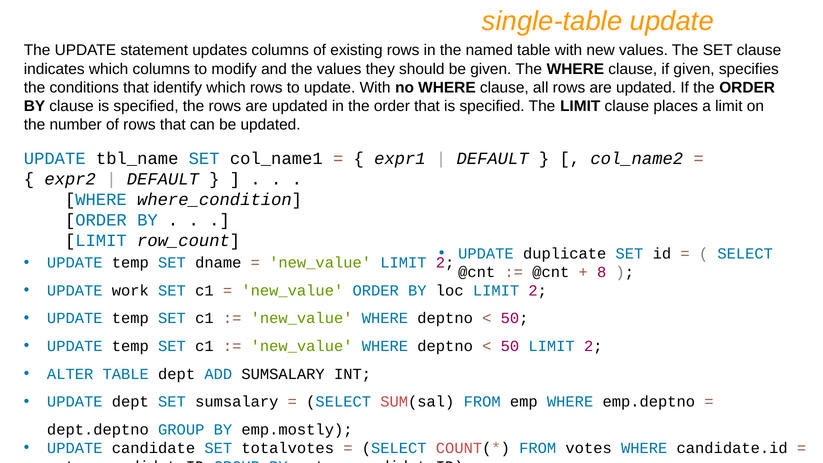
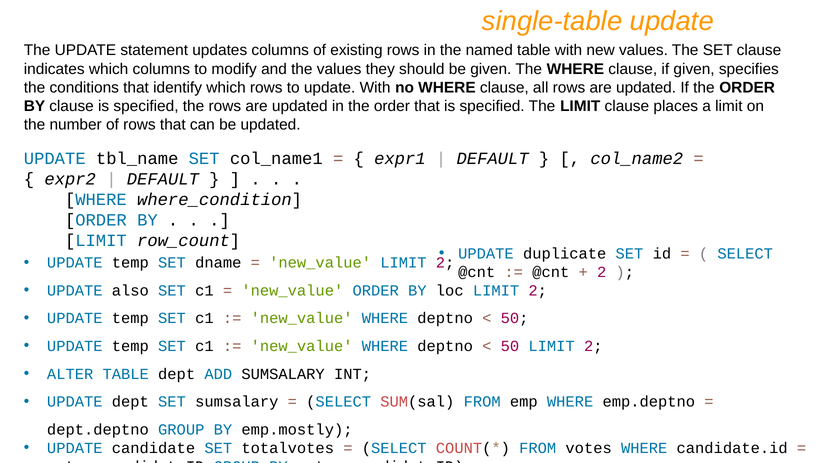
8 at (602, 272): 8 -> 2
work: work -> also
